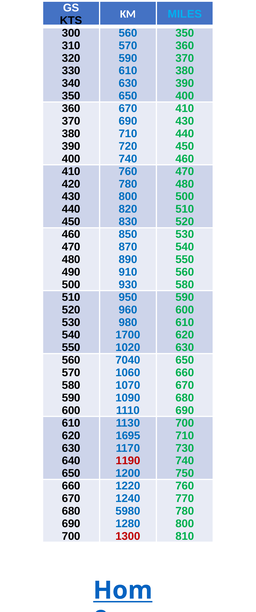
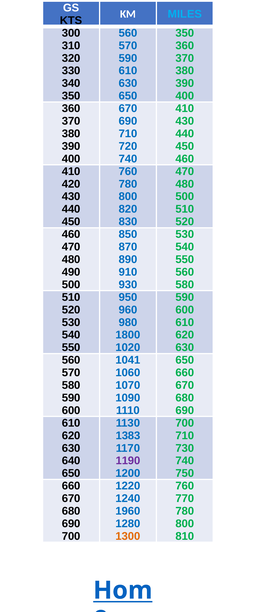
1700: 1700 -> 1800
7040: 7040 -> 1041
1695: 1695 -> 1383
1190 colour: red -> purple
5980: 5980 -> 1960
1300 colour: red -> orange
